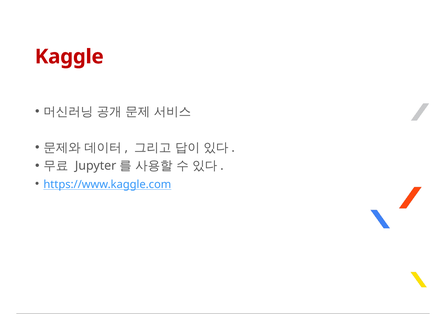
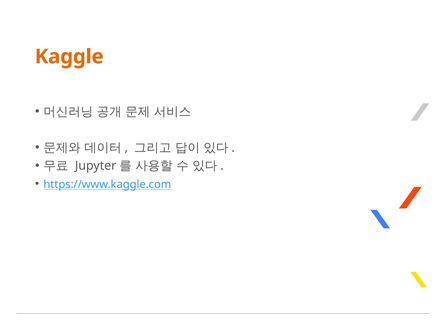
Kaggle colour: red -> orange
